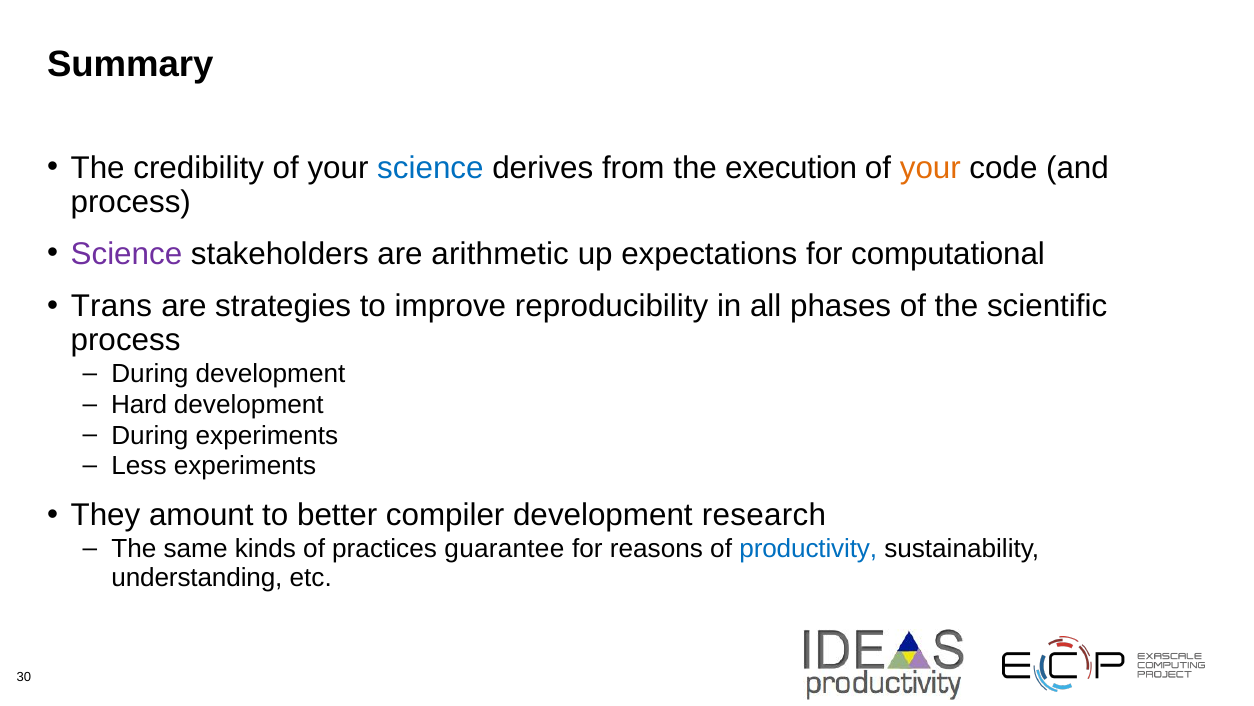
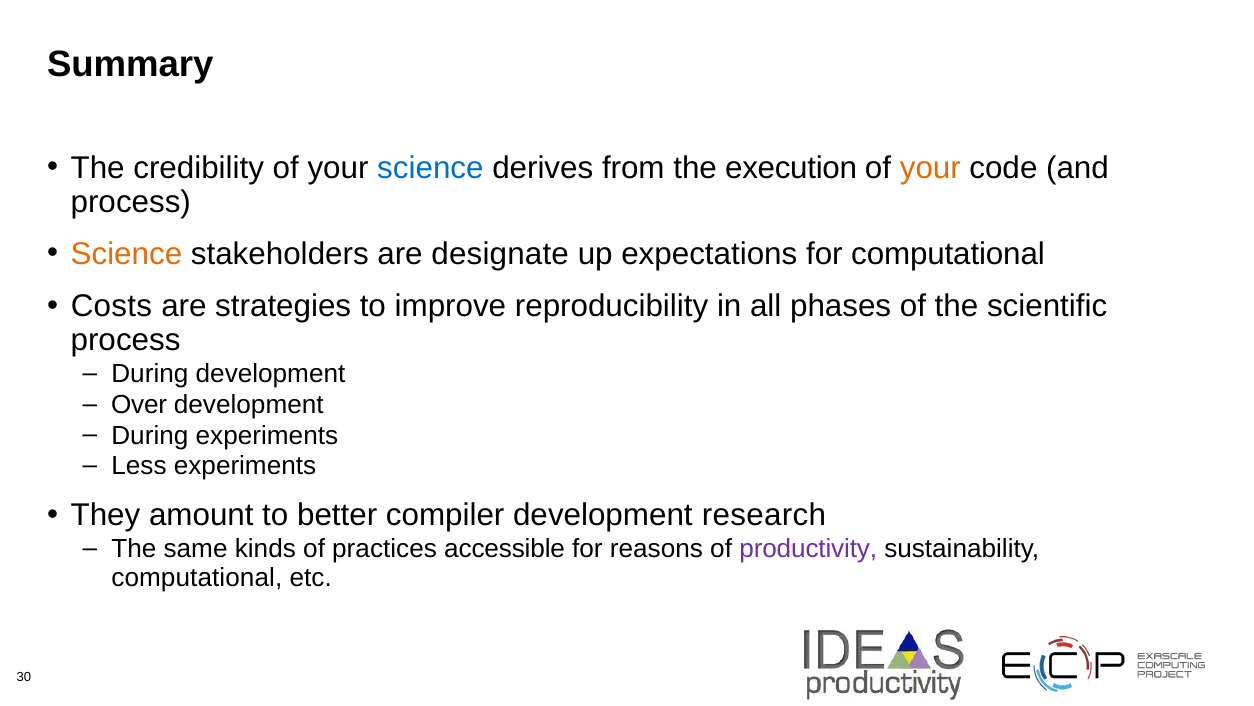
Science at (126, 254) colour: purple -> orange
arithmetic: arithmetic -> designate
Trans: Trans -> Costs
Hard: Hard -> Over
guarantee: guarantee -> accessible
productivity colour: blue -> purple
understanding at (197, 577): understanding -> computational
